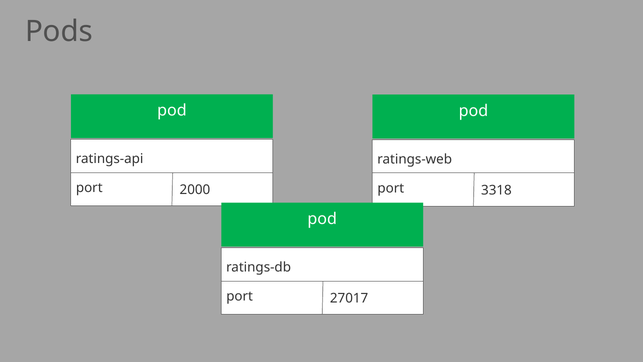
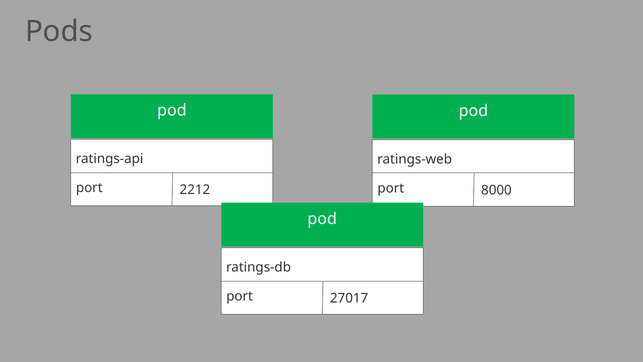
2000: 2000 -> 2212
3318: 3318 -> 8000
